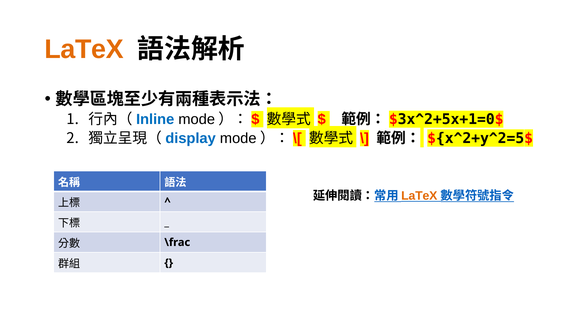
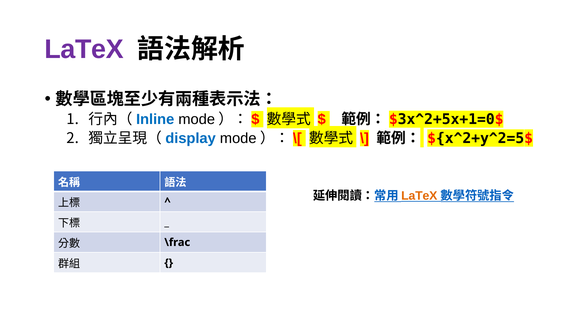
LaTeX at (84, 49) colour: orange -> purple
